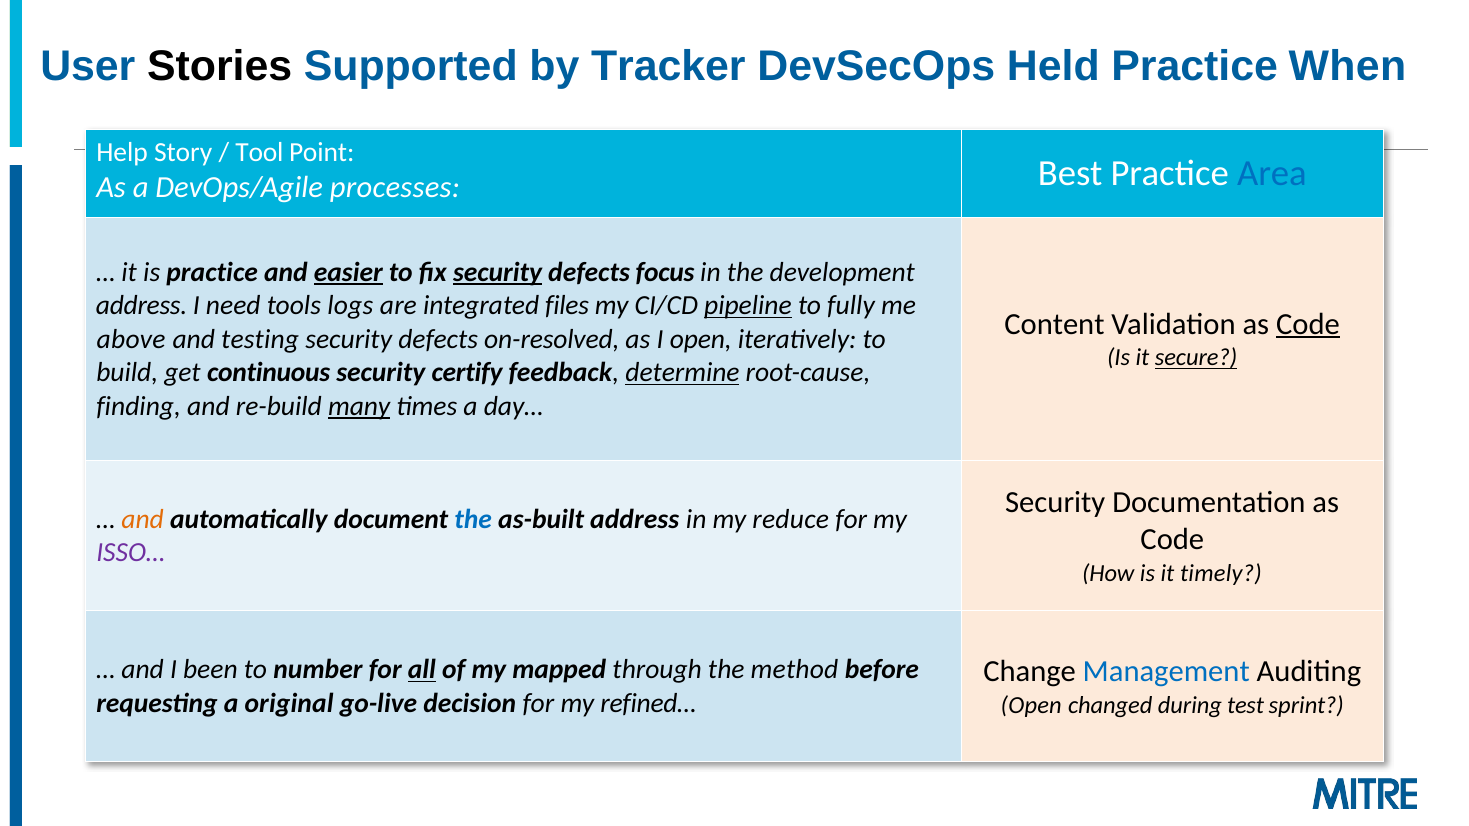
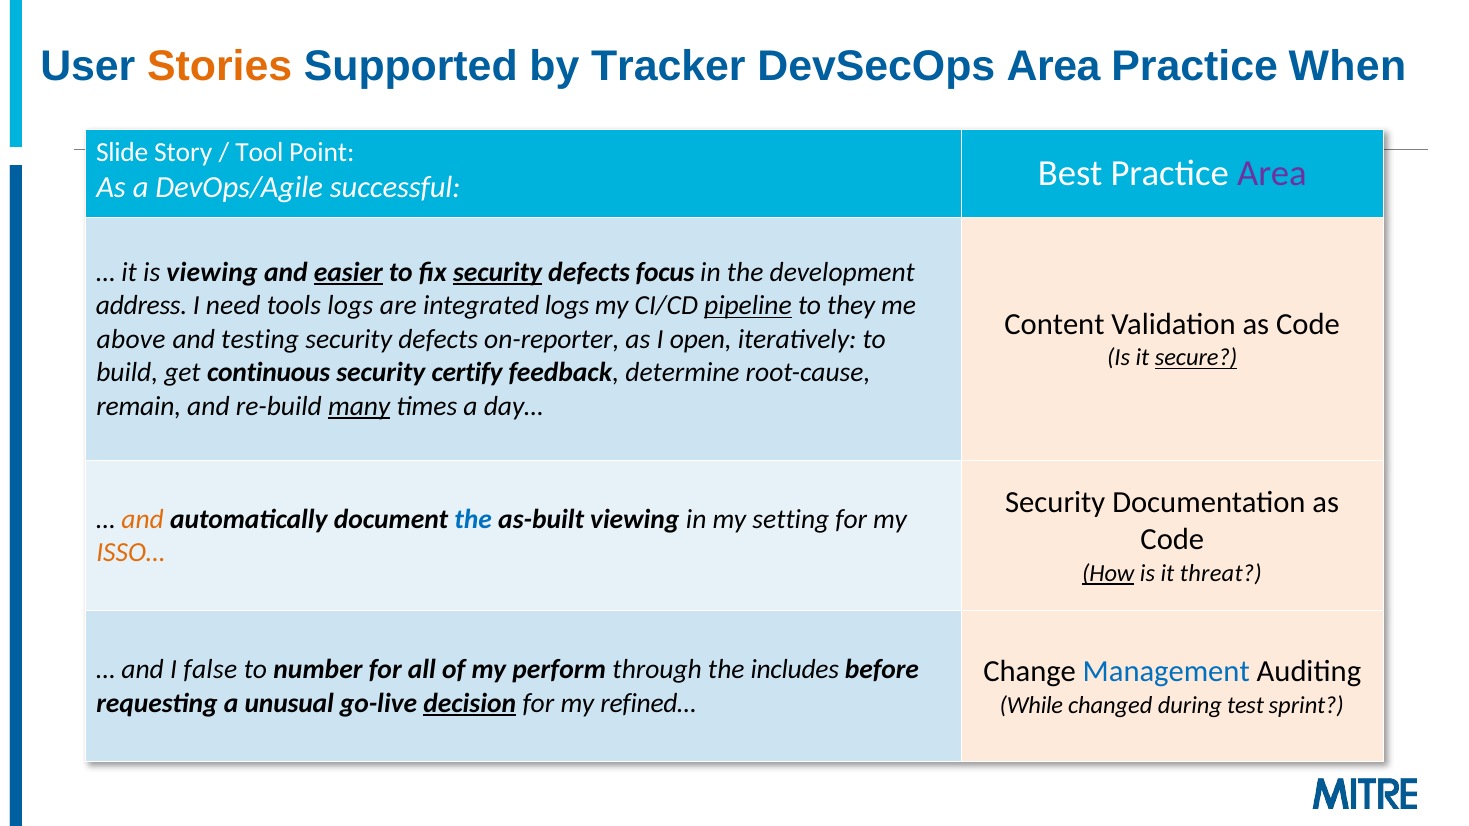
Stories colour: black -> orange
DevSecOps Held: Held -> Area
Help: Help -> Slide
processes: processes -> successful
Area at (1272, 174) colour: blue -> purple
is practice: practice -> viewing
integrated files: files -> logs
fully: fully -> they
Code at (1308, 324) underline: present -> none
on-resolved: on-resolved -> on-reporter
determine underline: present -> none
finding: finding -> remain
as-built address: address -> viewing
reduce: reduce -> setting
ISSO… colour: purple -> orange
How underline: none -> present
timely: timely -> threat
been: been -> false
all underline: present -> none
mapped: mapped -> perform
method: method -> includes
original: original -> unusual
decision underline: none -> present
Open at (1031, 705): Open -> While
